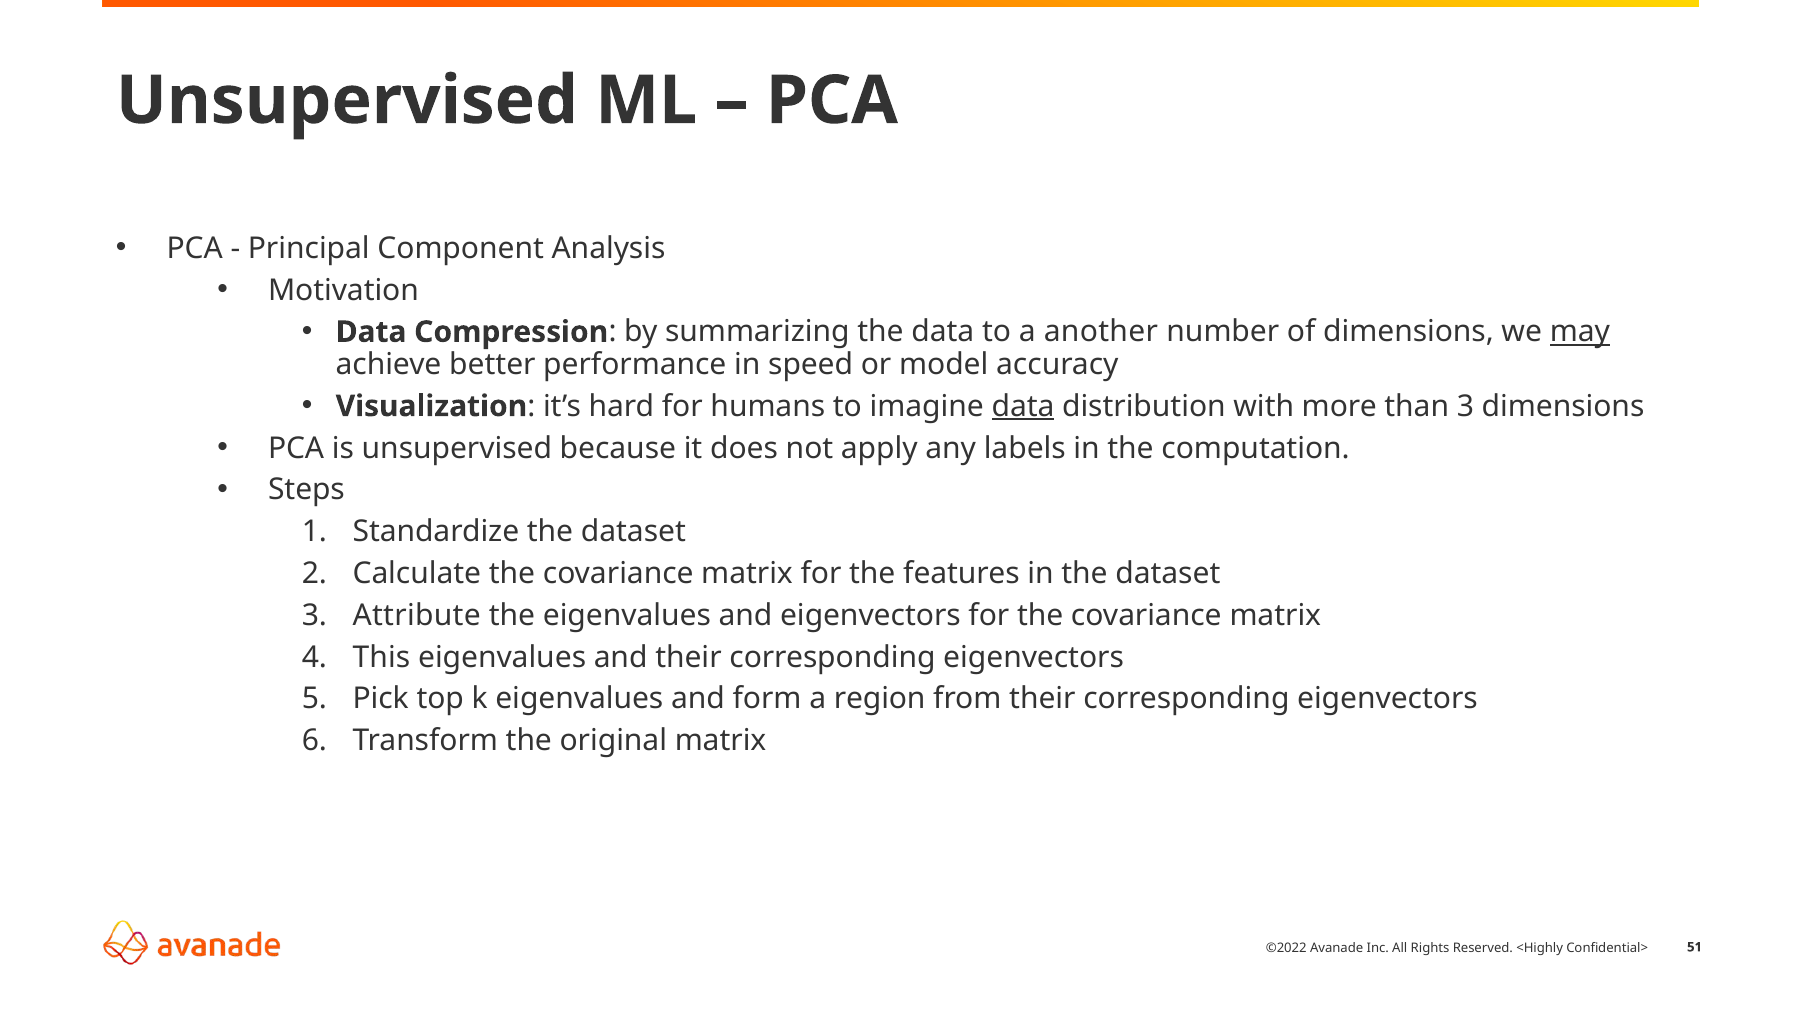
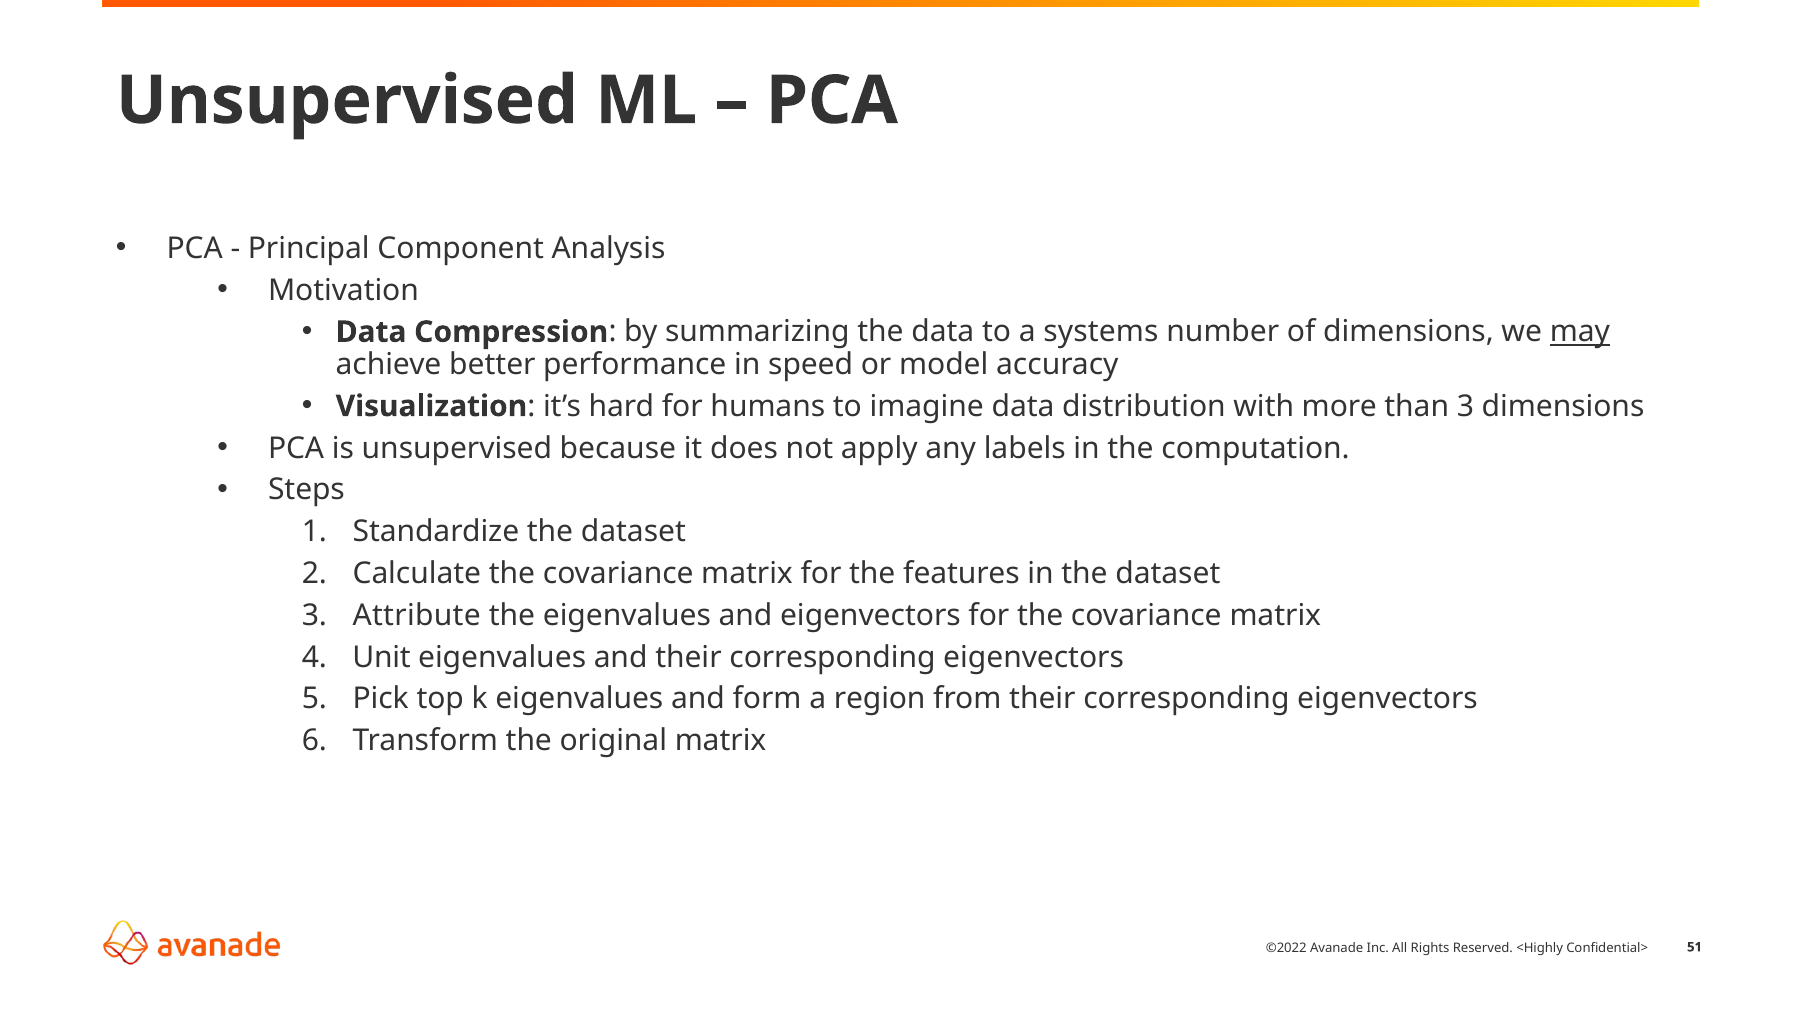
another: another -> systems
data at (1023, 406) underline: present -> none
This: This -> Unit
